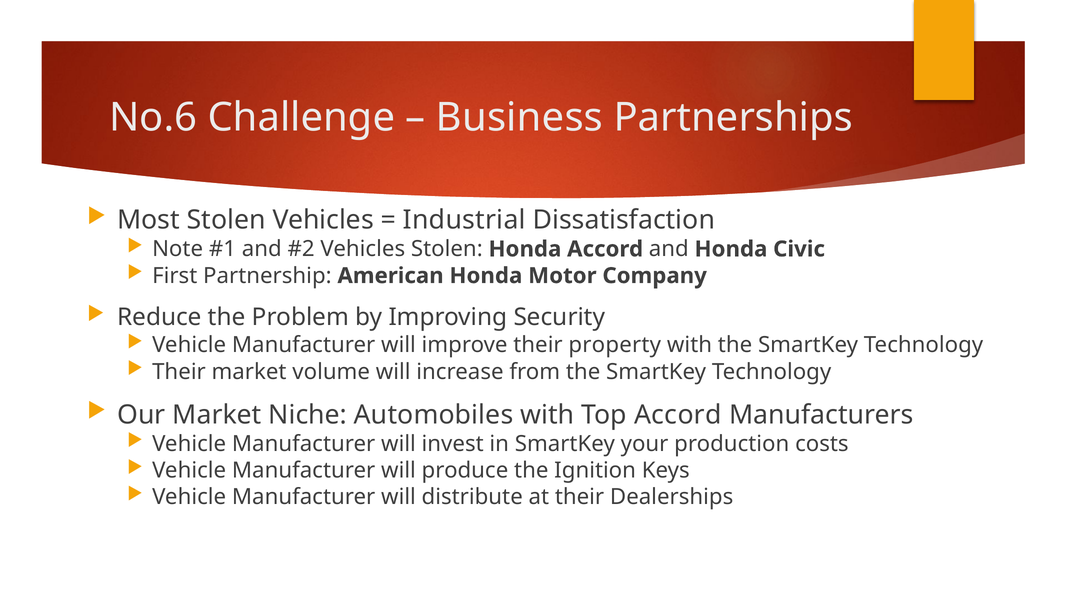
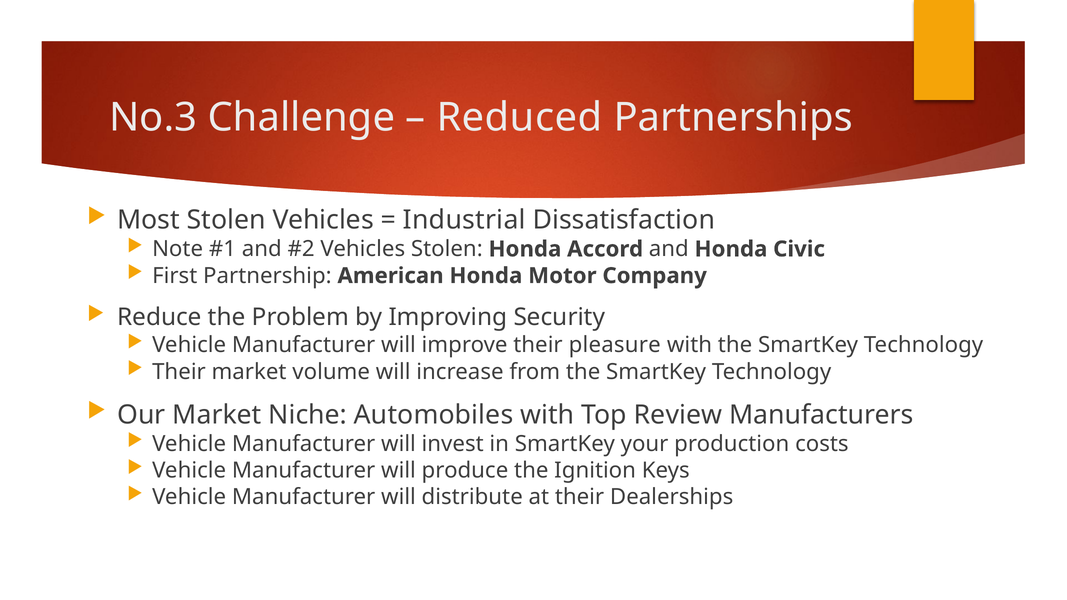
No.6: No.6 -> No.3
Business: Business -> Reduced
property: property -> pleasure
Top Accord: Accord -> Review
